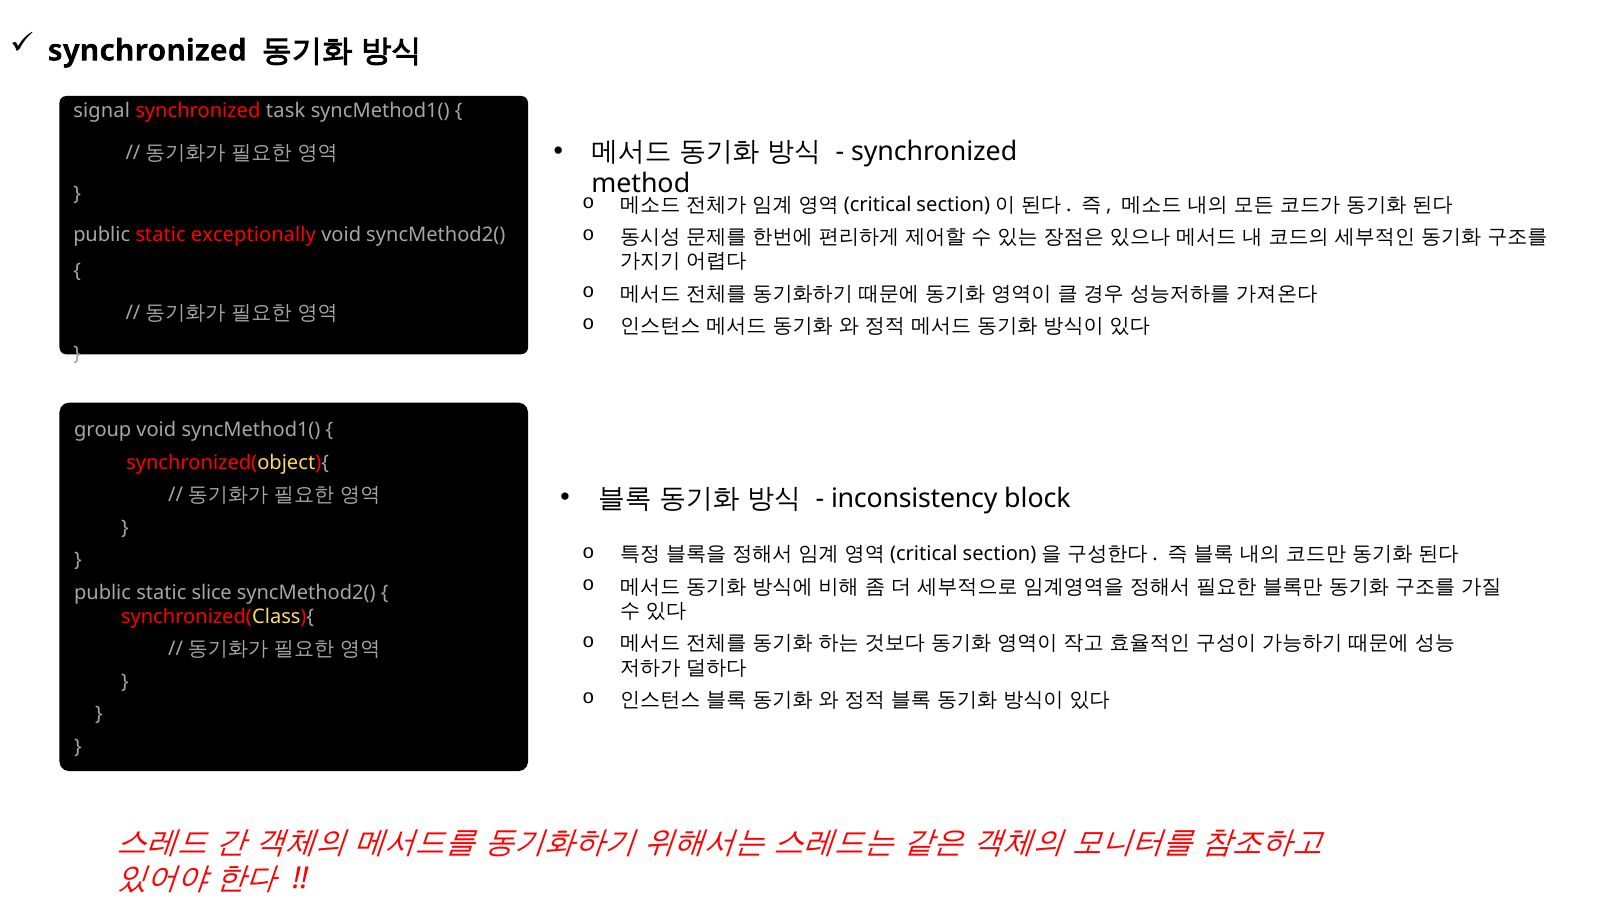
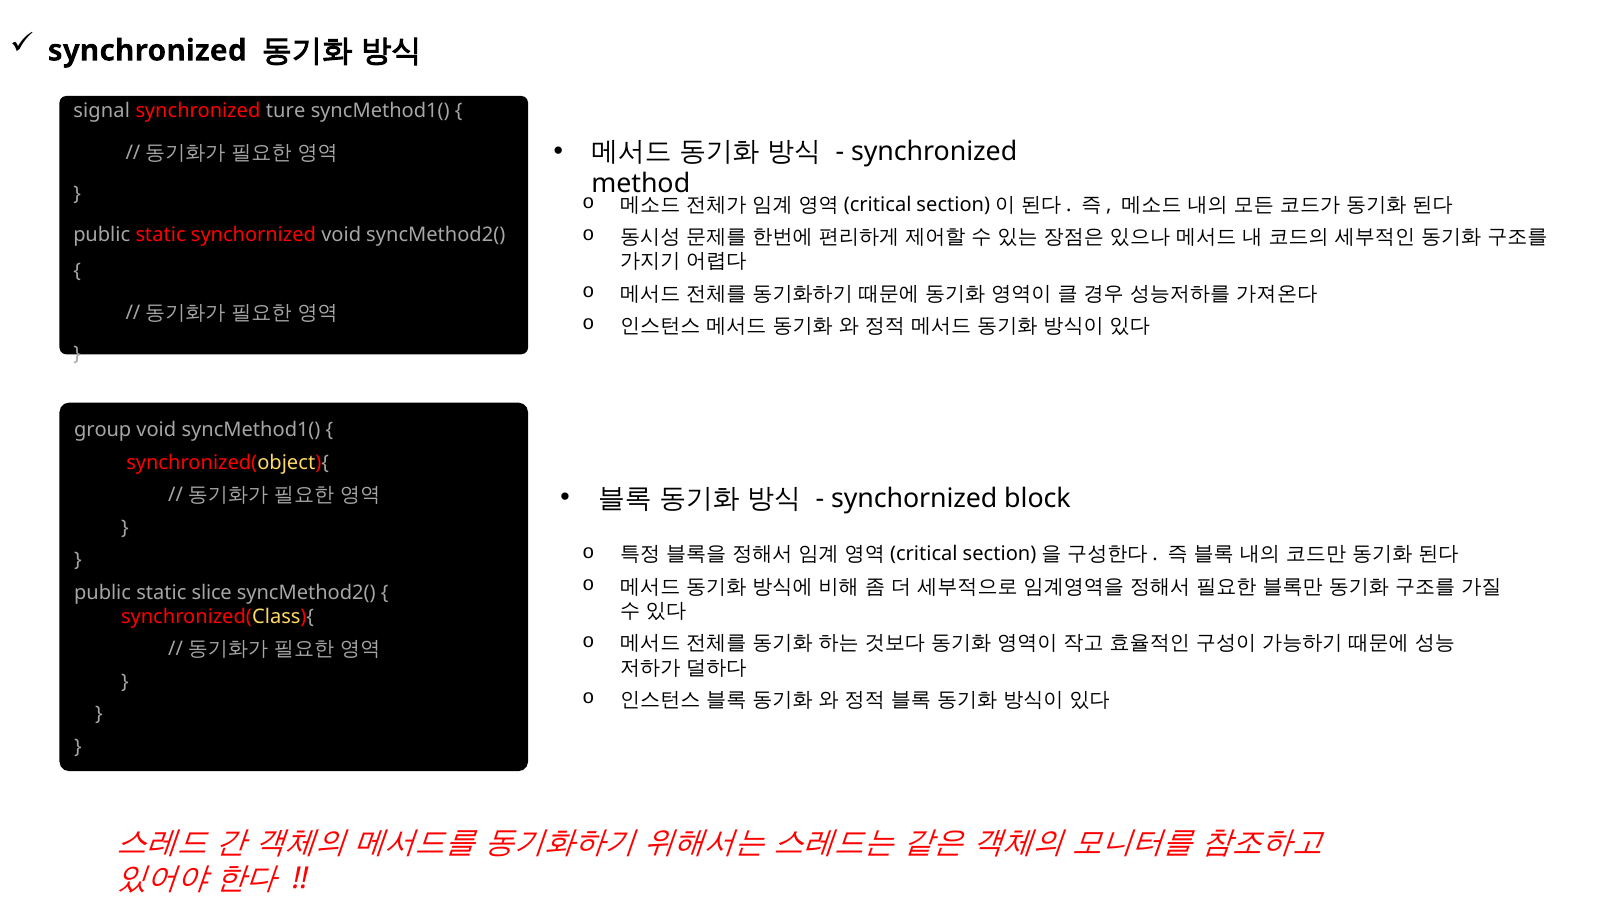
task: task -> ture
static exceptionally: exceptionally -> synchornized
inconsistency at (914, 498): inconsistency -> synchornized
